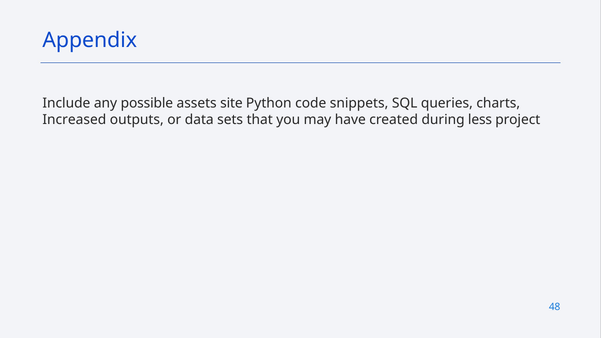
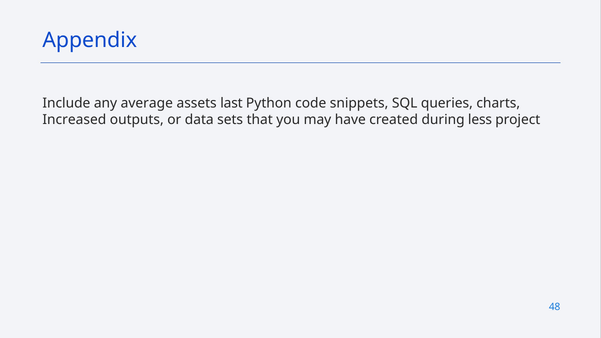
possible: possible -> average
site: site -> last
